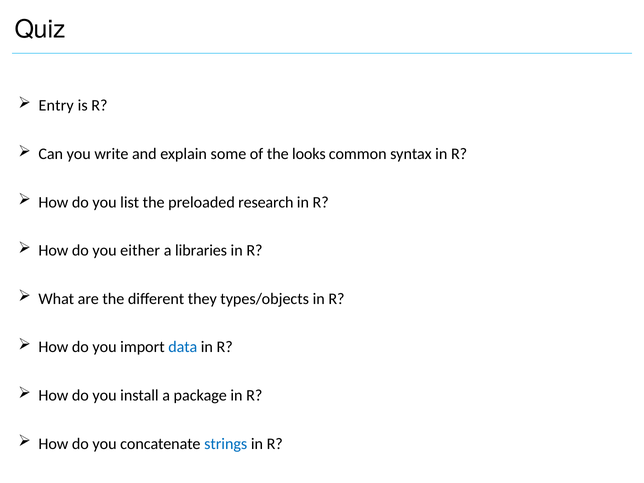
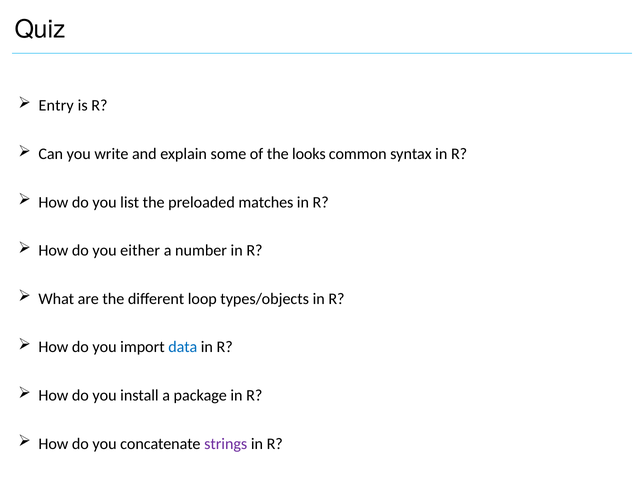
research: research -> matches
libraries: libraries -> number
they: they -> loop
strings colour: blue -> purple
